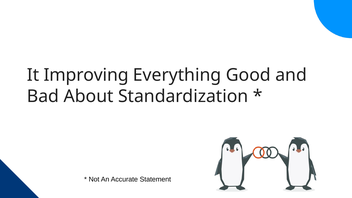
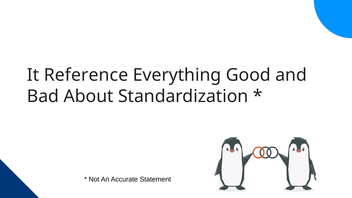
Improving: Improving -> Reference
